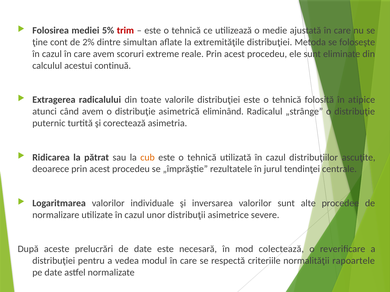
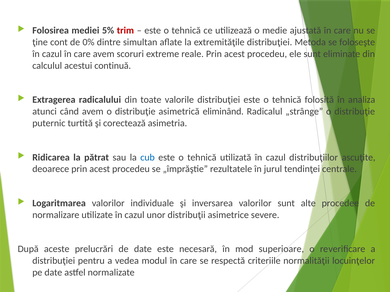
2%: 2% -> 0%
atipice: atipice -> analiza
cub colour: orange -> blue
colectează: colectează -> superioare
rapoartele: rapoartele -> locuinţelor
